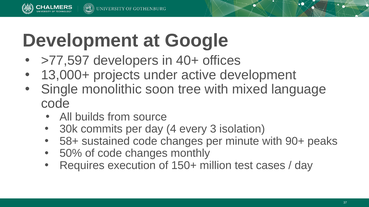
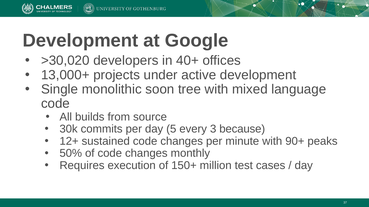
>77,597: >77,597 -> >30,020
4: 4 -> 5
isolation: isolation -> because
58+: 58+ -> 12+
